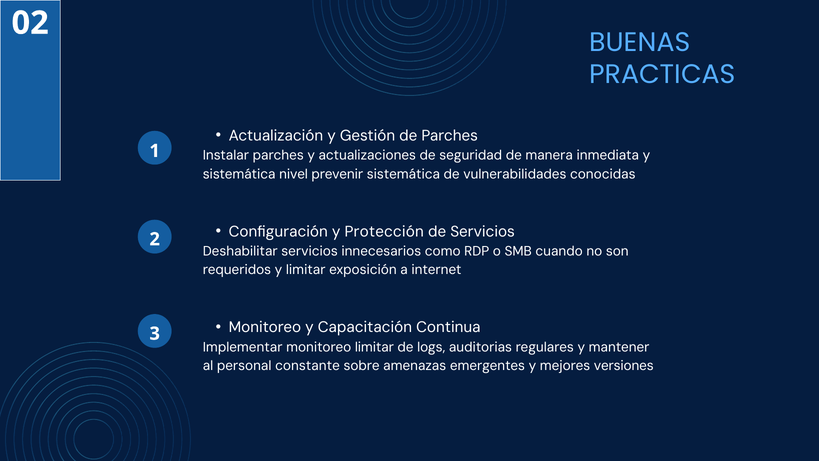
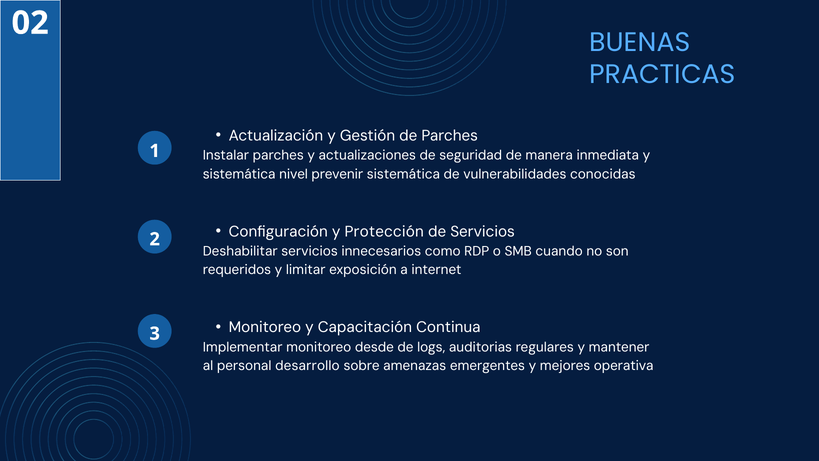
monitoreo limitar: limitar -> desde
constante: constante -> desarrollo
versiones: versiones -> operativa
